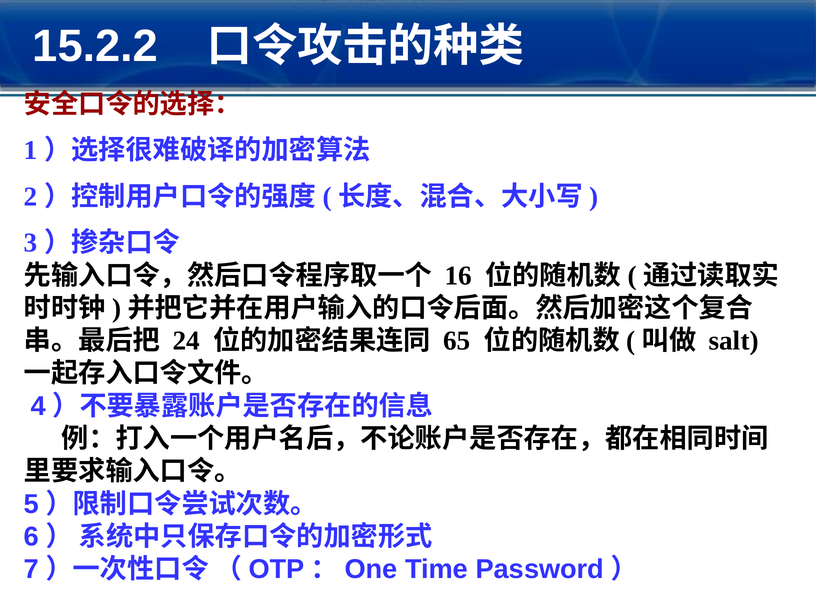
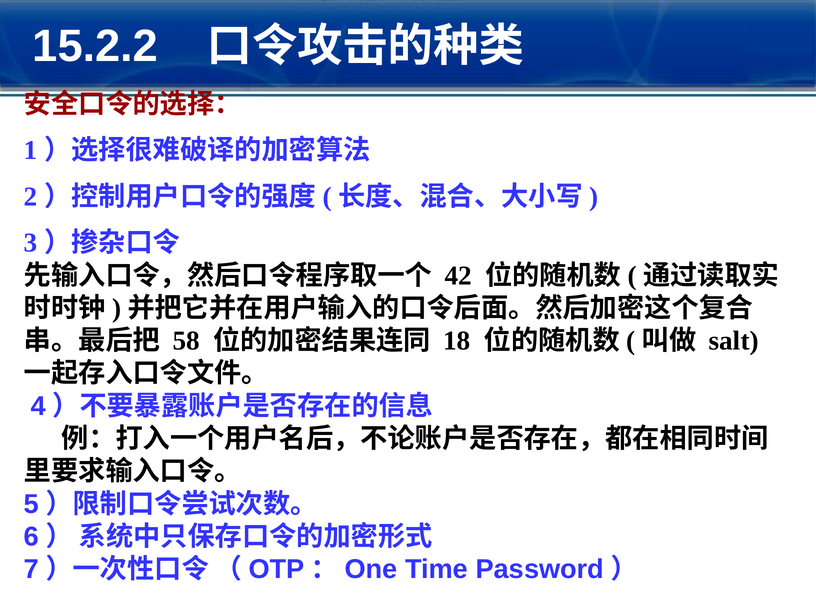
16: 16 -> 42
24: 24 -> 58
65: 65 -> 18
